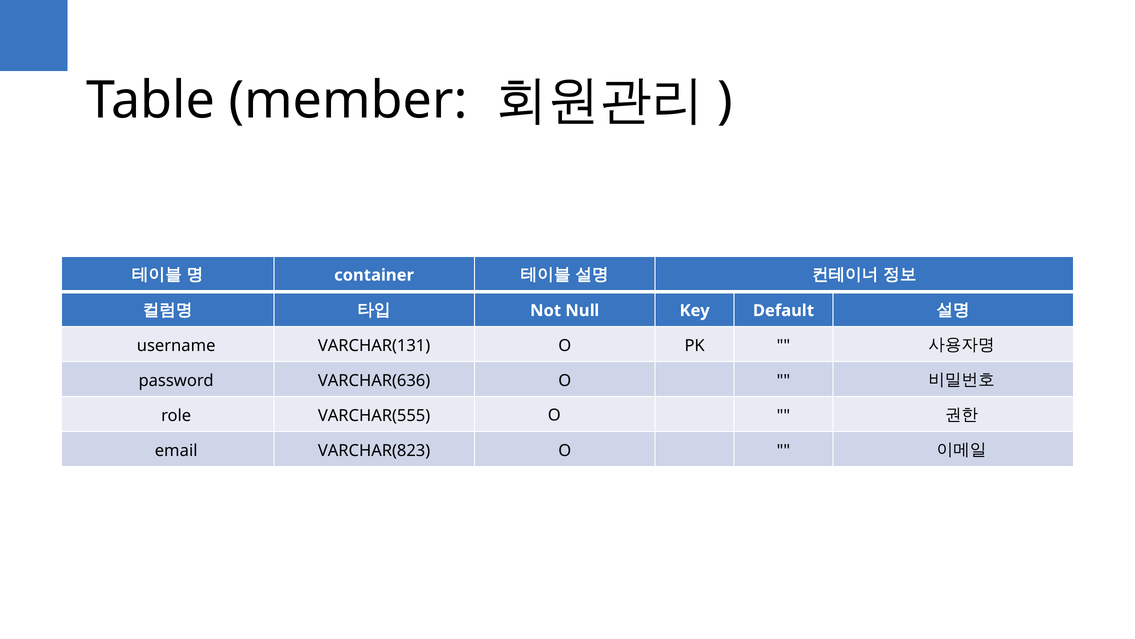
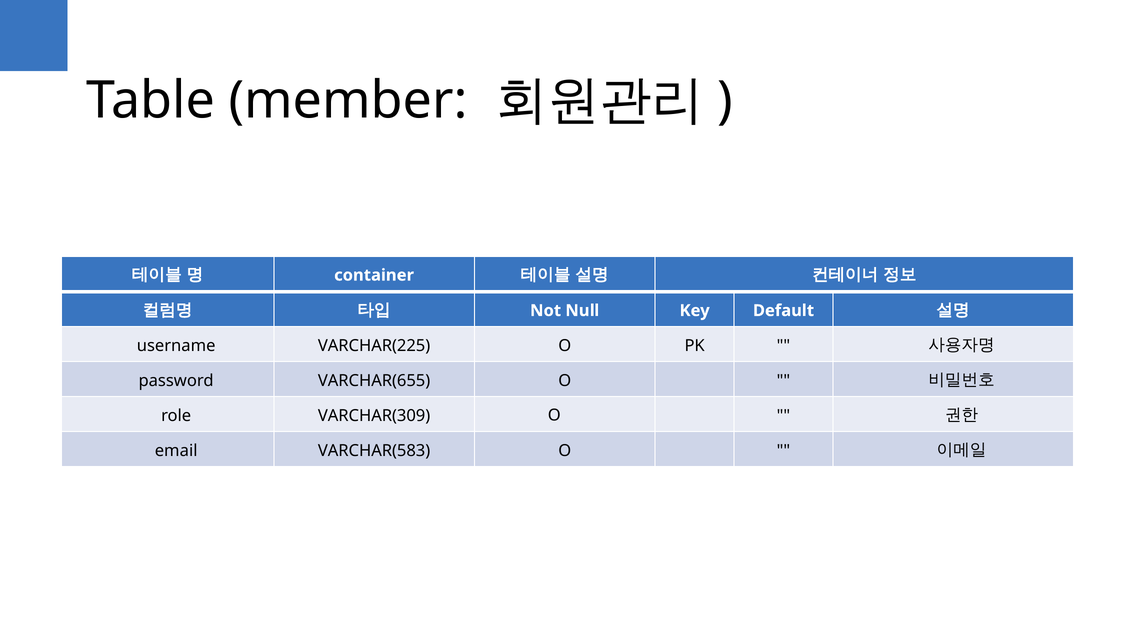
VARCHAR(131: VARCHAR(131 -> VARCHAR(225
VARCHAR(636: VARCHAR(636 -> VARCHAR(655
VARCHAR(555: VARCHAR(555 -> VARCHAR(309
VARCHAR(823: VARCHAR(823 -> VARCHAR(583
